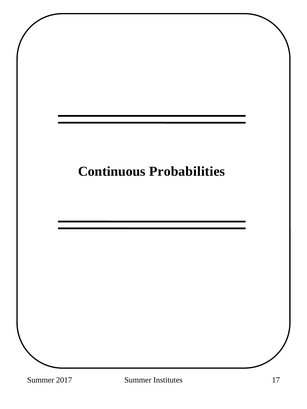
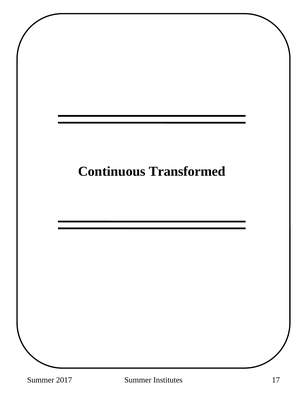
Probabilities: Probabilities -> Transformed
